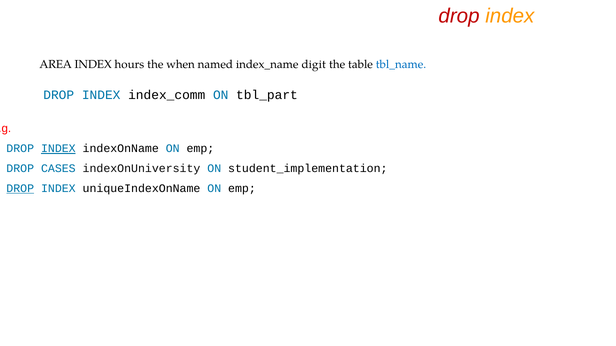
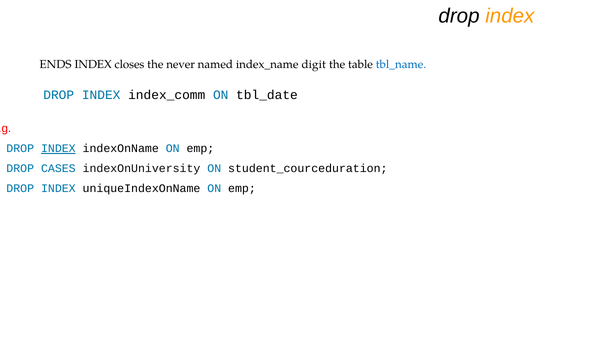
drop at (459, 16) colour: red -> black
AREA: AREA -> ENDS
hours: hours -> closes
when: when -> never
tbl_part: tbl_part -> tbl_date
student_implementation: student_implementation -> student_courceduration
DROP at (20, 189) underline: present -> none
